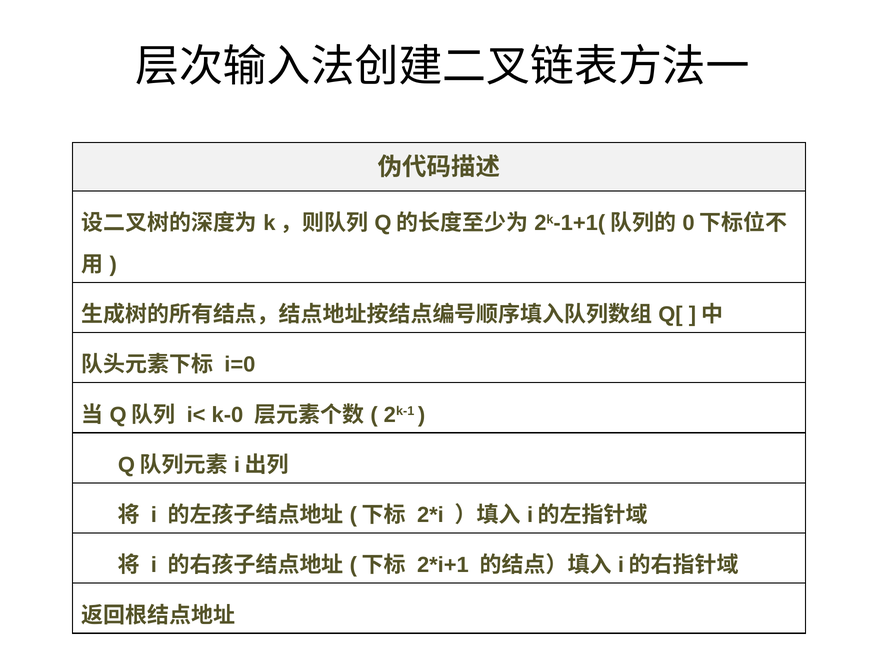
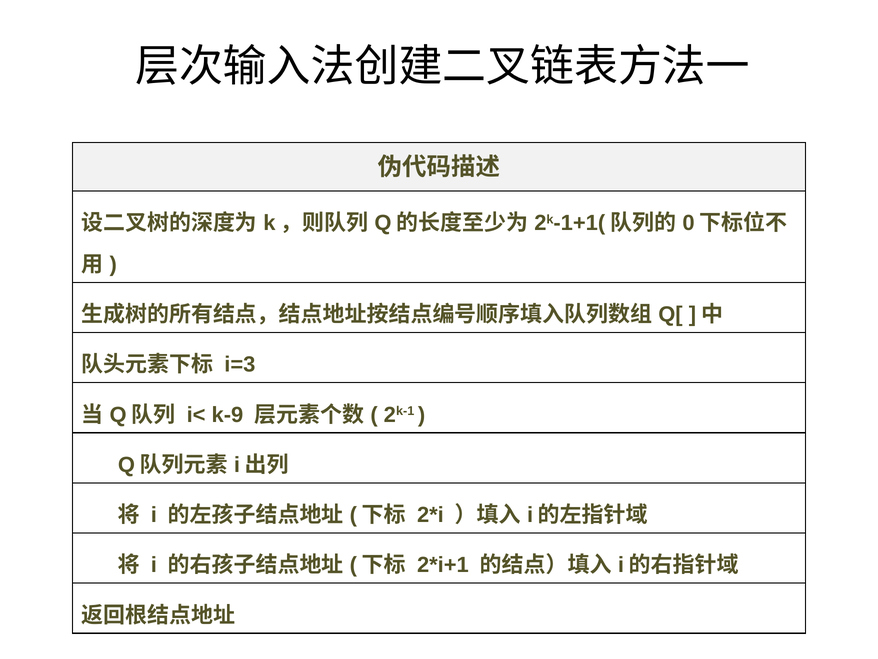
i=0: i=0 -> i=3
k-0: k-0 -> k-9
